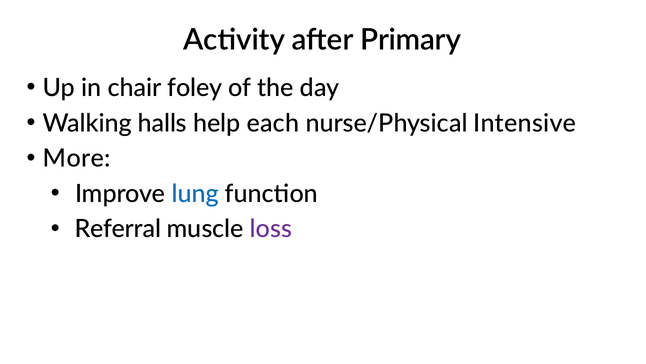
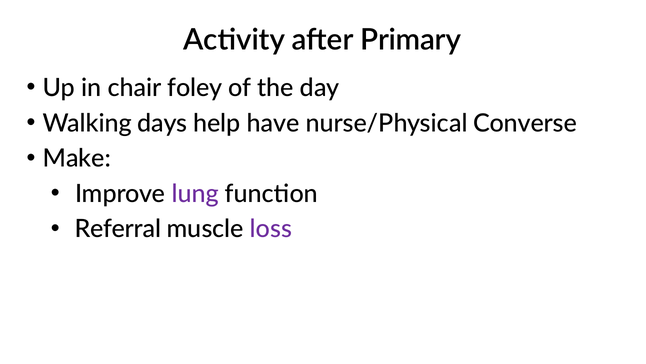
halls: halls -> days
each: each -> have
Intensive: Intensive -> Converse
More: More -> Make
lung colour: blue -> purple
